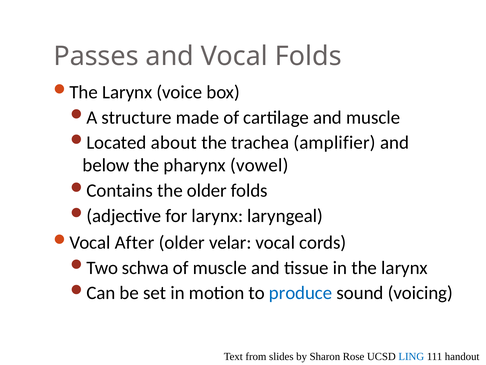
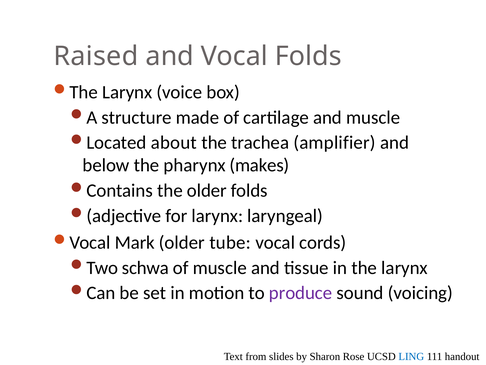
Passes: Passes -> Raised
vowel: vowel -> makes
After: After -> Mark
velar: velar -> tube
produce colour: blue -> purple
